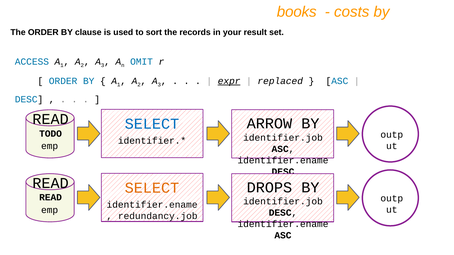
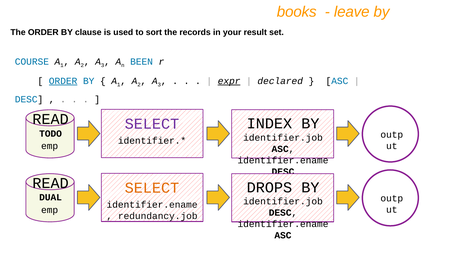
costs: costs -> leave
ACCESS: ACCESS -> COURSE
OMIT: OMIT -> BEEN
ORDER at (63, 81) underline: none -> present
replaced: replaced -> declared
ARROW: ARROW -> INDEX
SELECT at (152, 124) colour: blue -> purple
READ at (51, 198): READ -> DUAL
